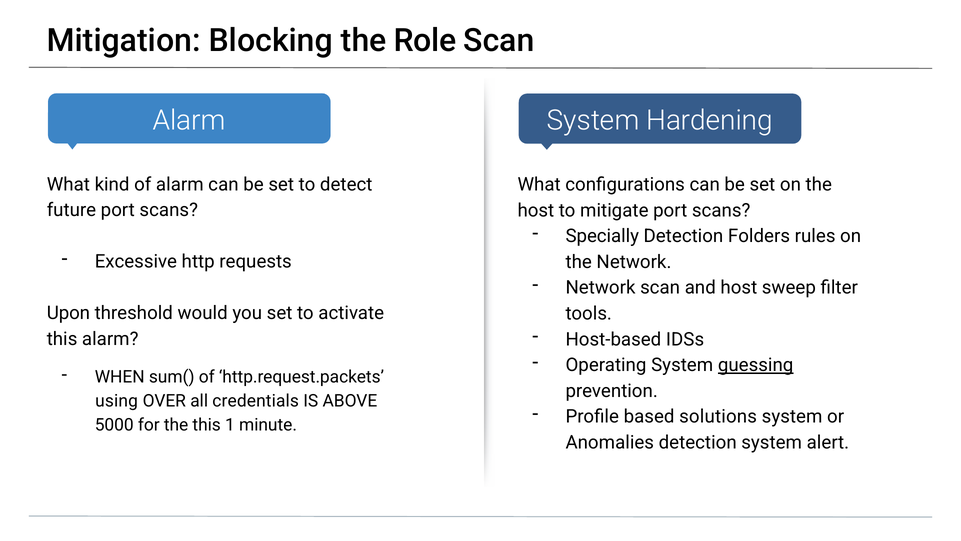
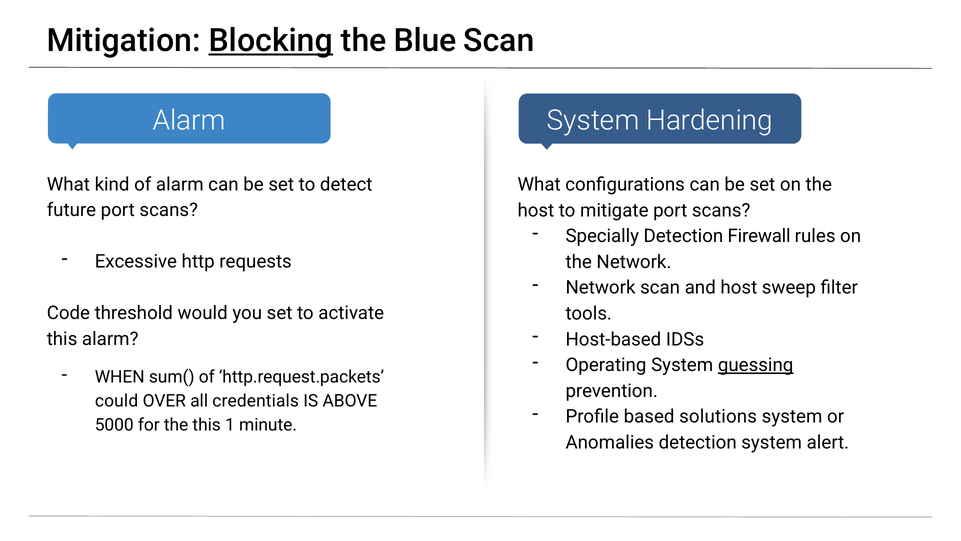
Blocking underline: none -> present
Role: Role -> Blue
Folders: Folders -> Firewall
Upon: Upon -> Code
using: using -> could
